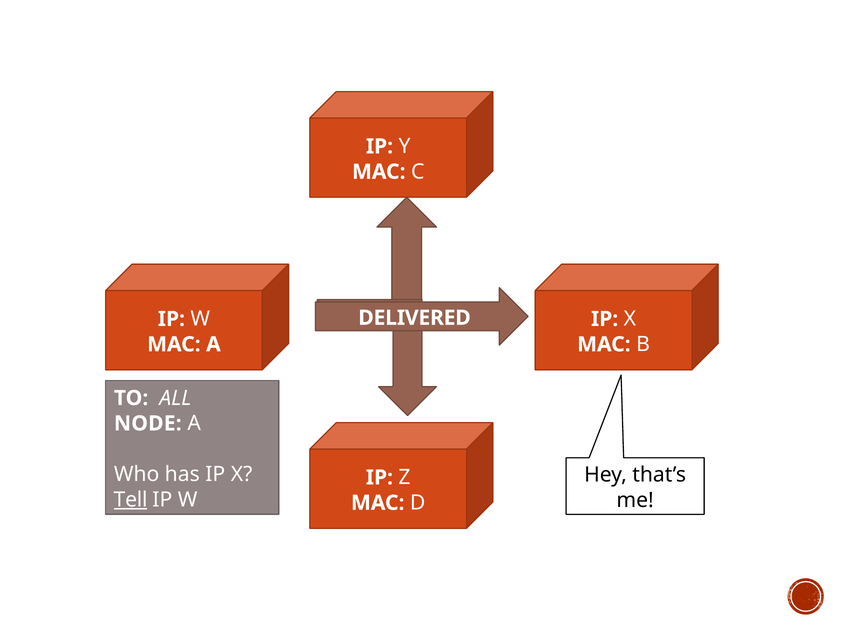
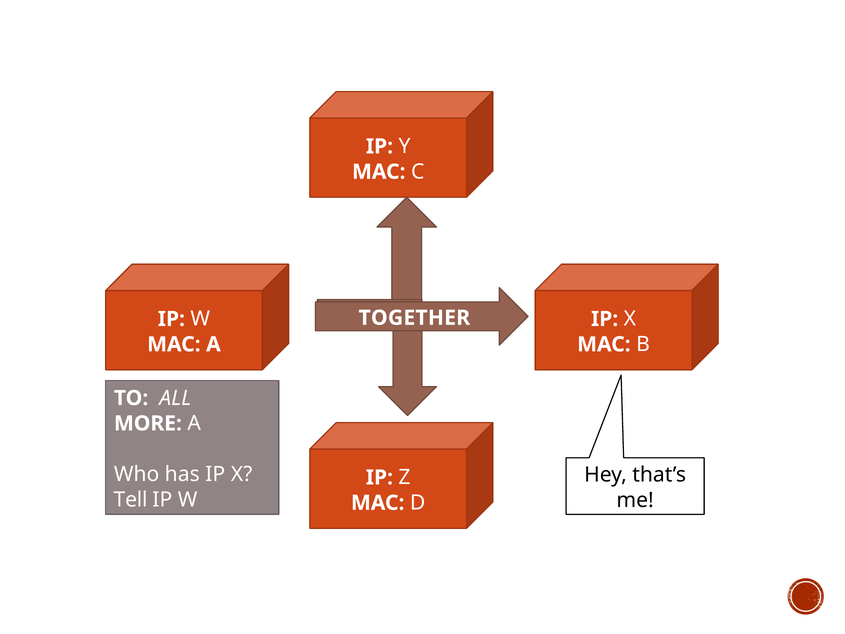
DELIVERED: DELIVERED -> TOGETHER
NODE: NODE -> MORE
Tell underline: present -> none
